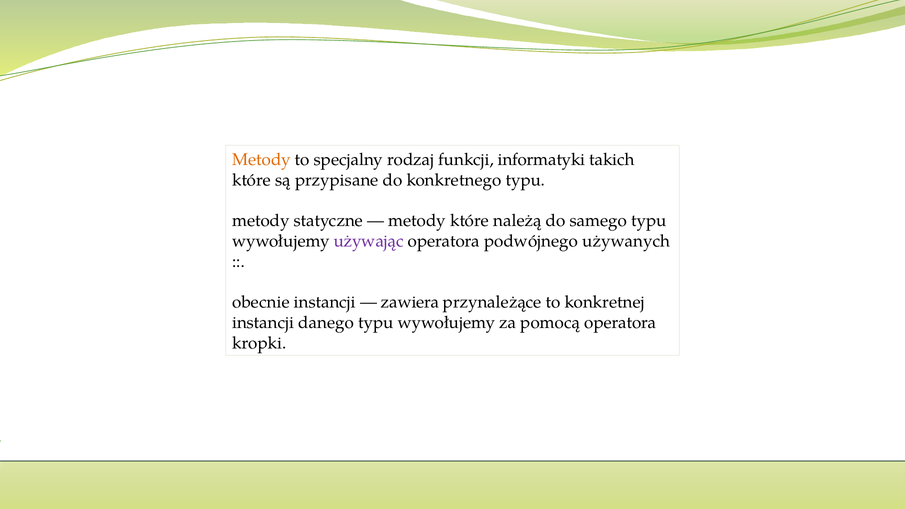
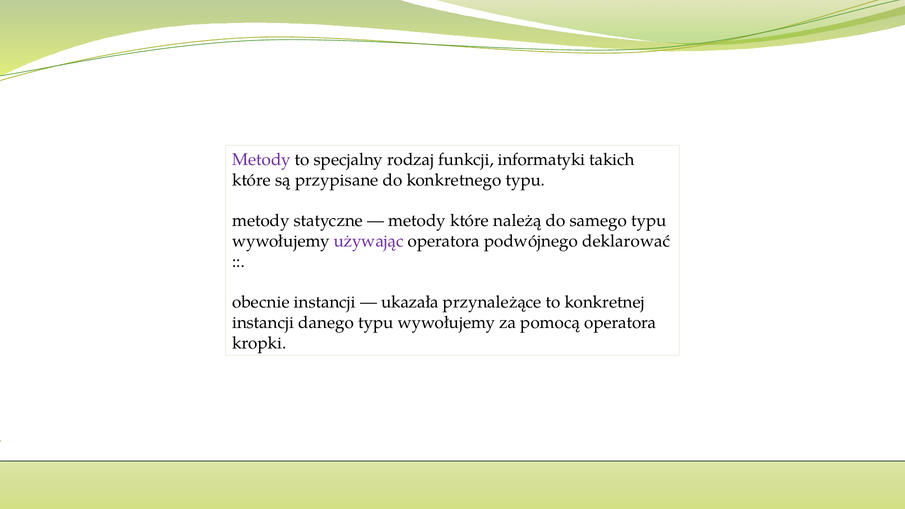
Metody at (261, 160) colour: orange -> purple
używanych: używanych -> deklarować
zawiera: zawiera -> ukazała
